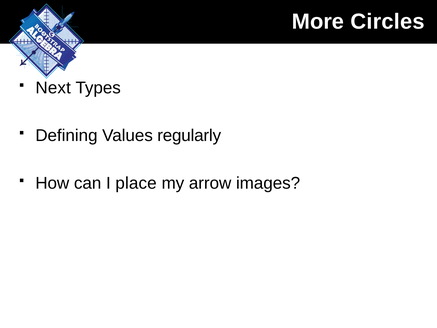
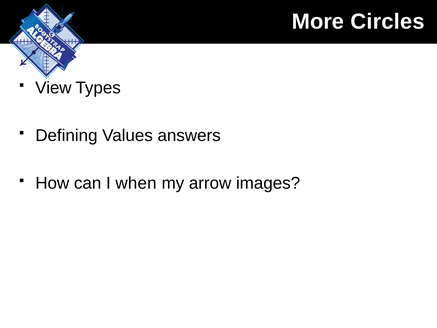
Next: Next -> View
regularly: regularly -> answers
place: place -> when
